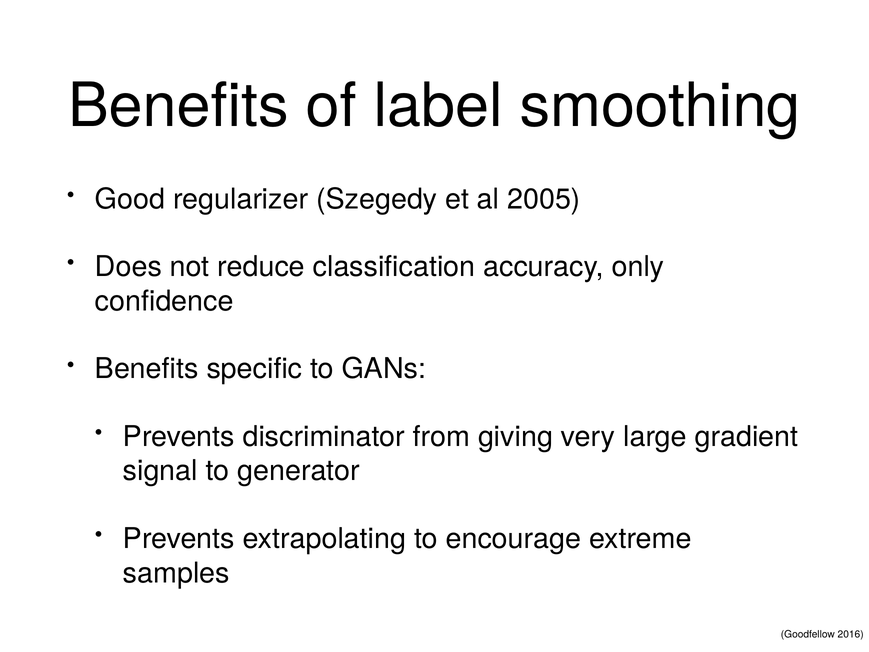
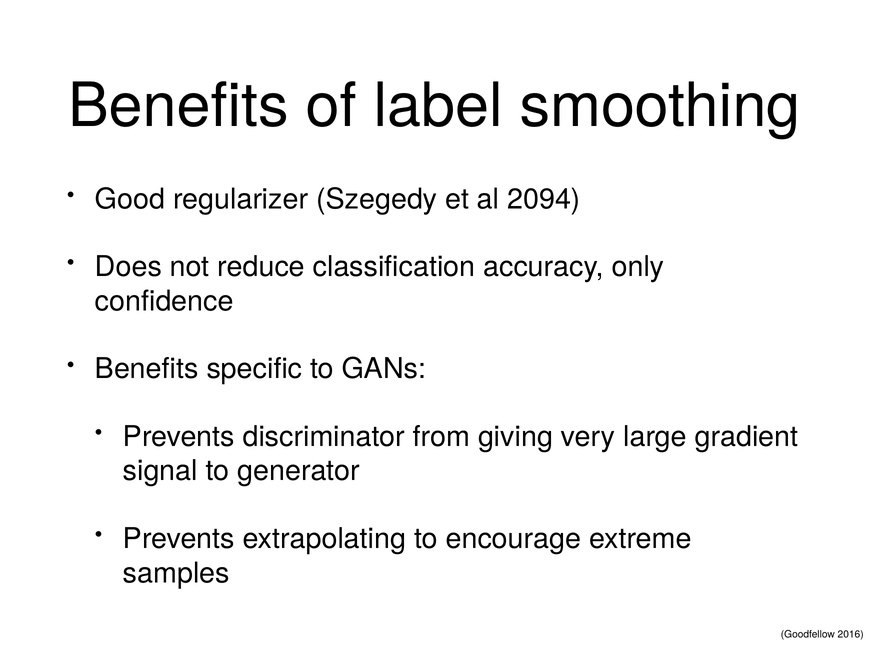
2005: 2005 -> 2094
